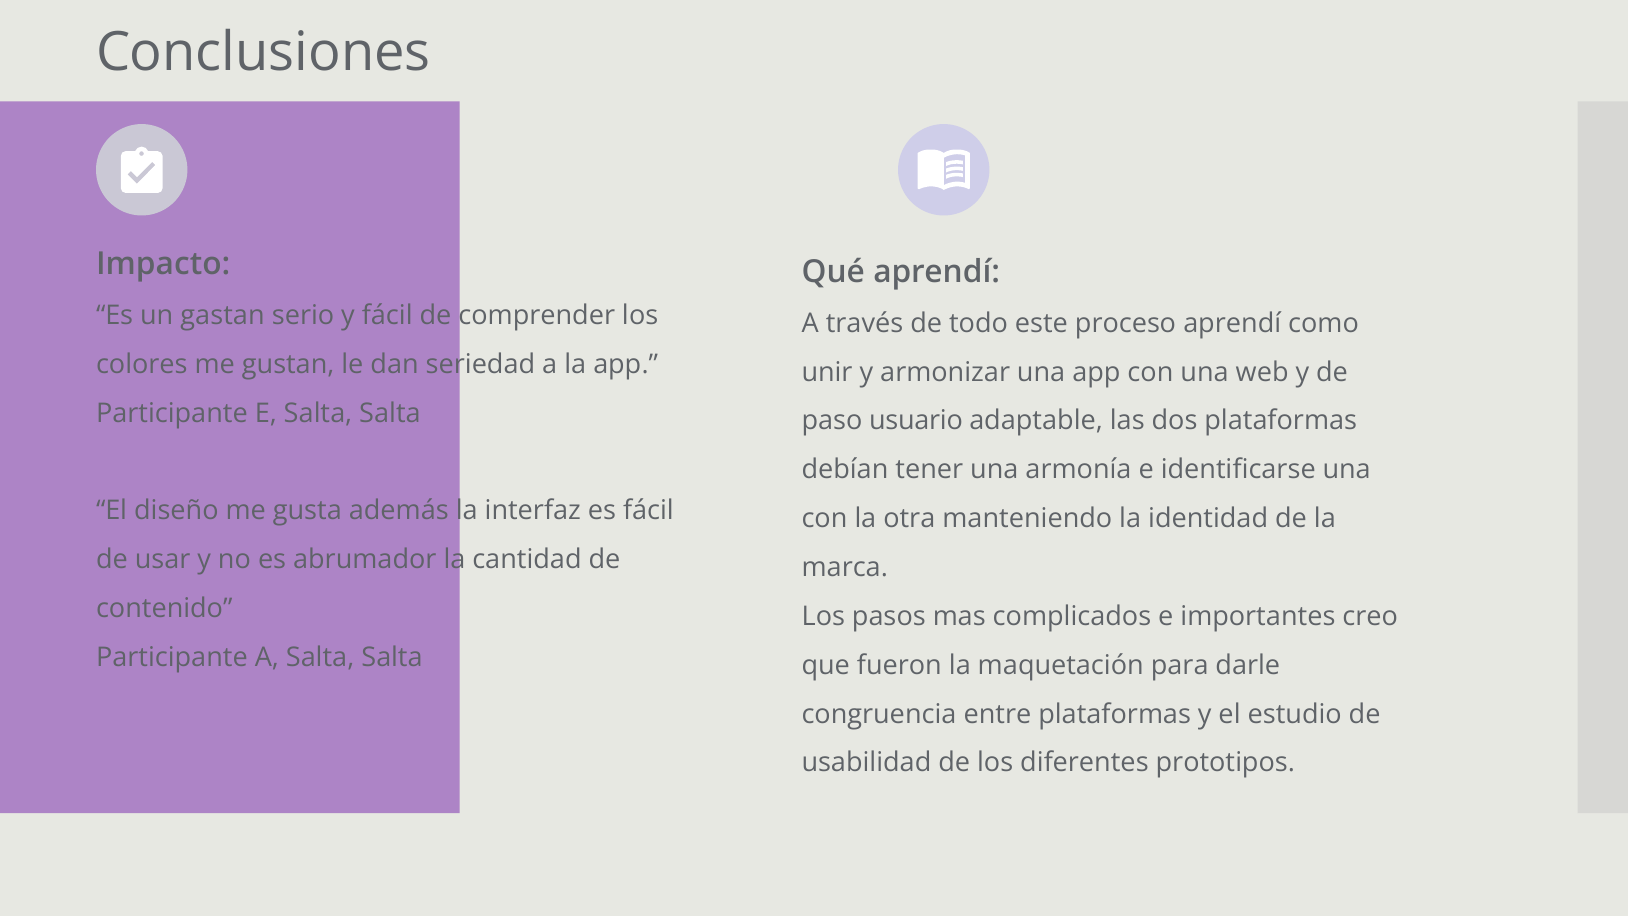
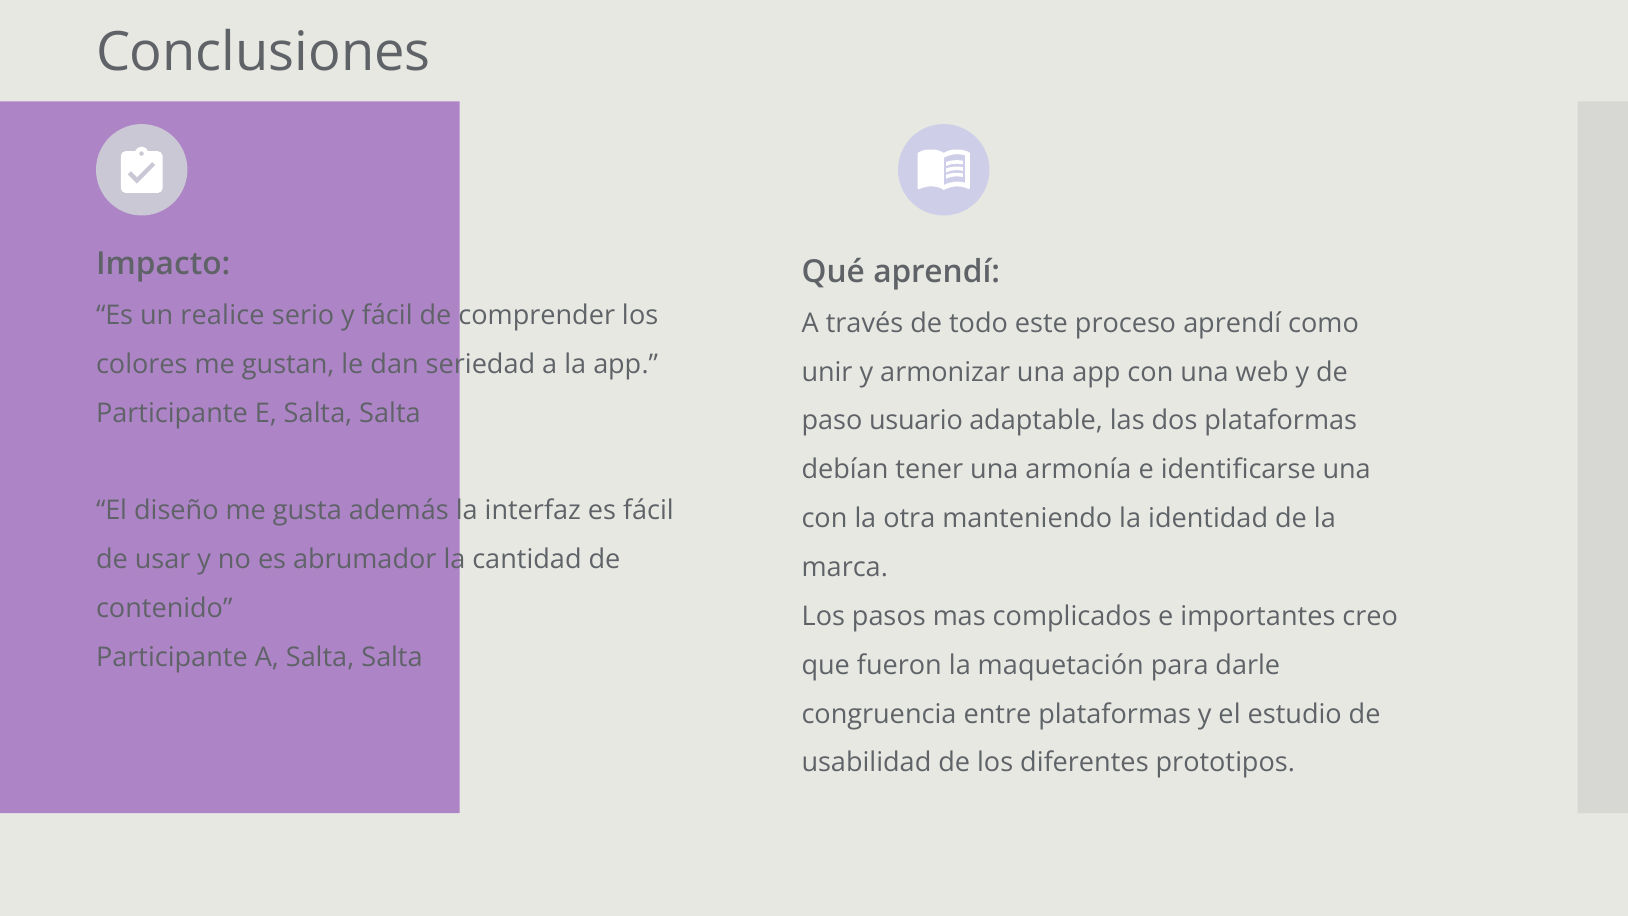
gastan: gastan -> realice
